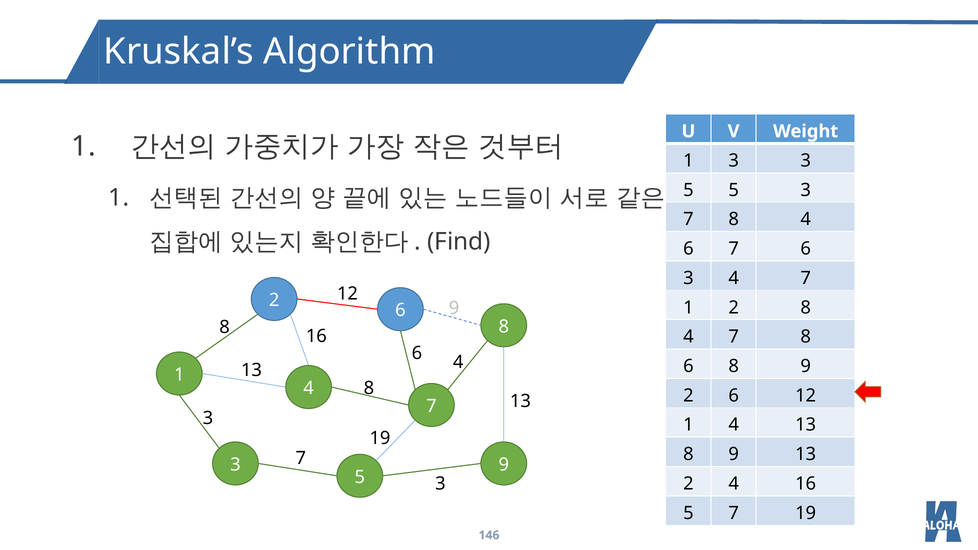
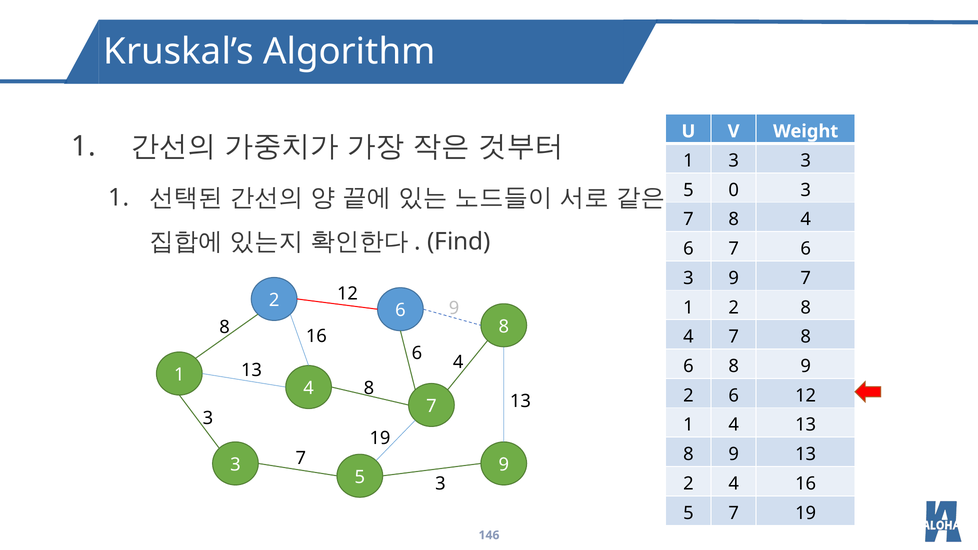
5 5: 5 -> 0
3 4: 4 -> 9
